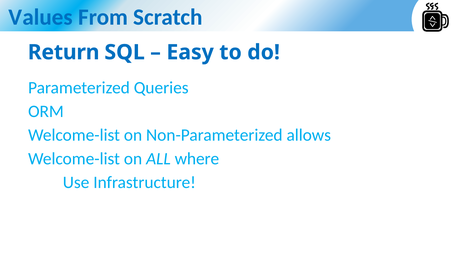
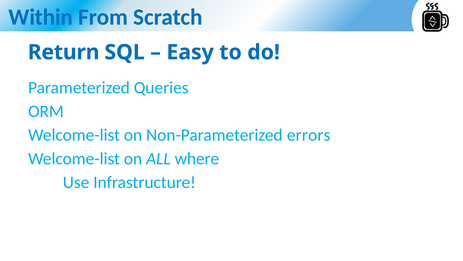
Values: Values -> Within
allows: allows -> errors
